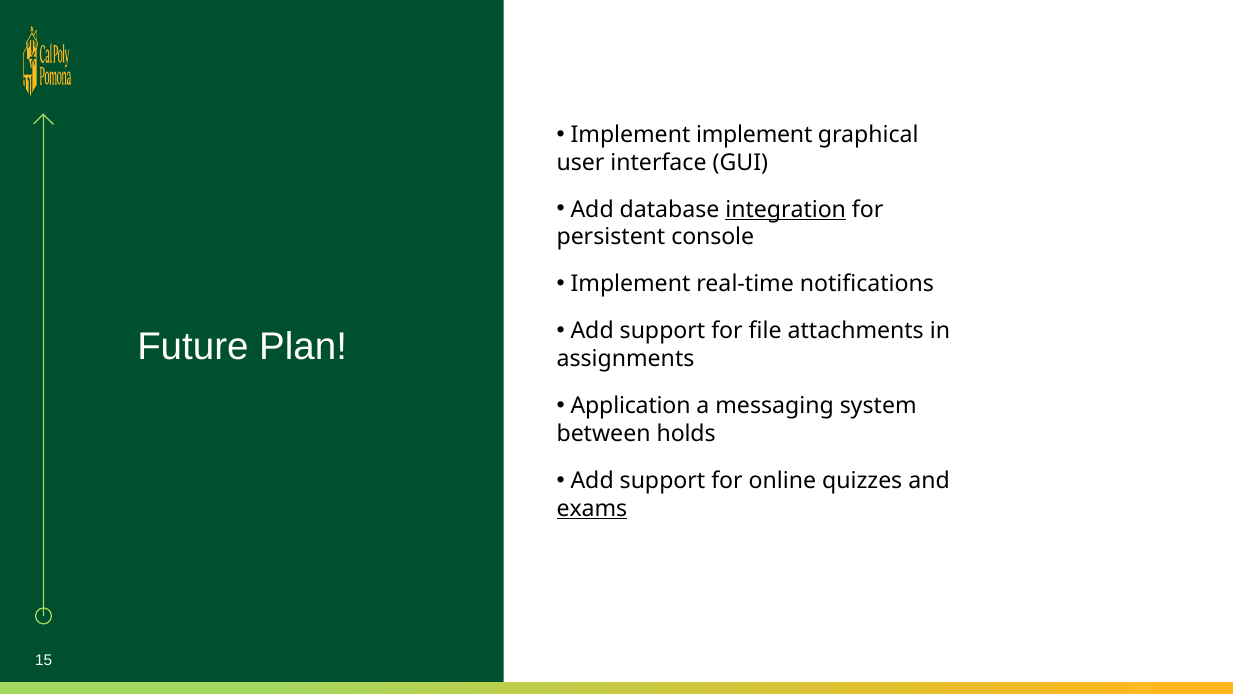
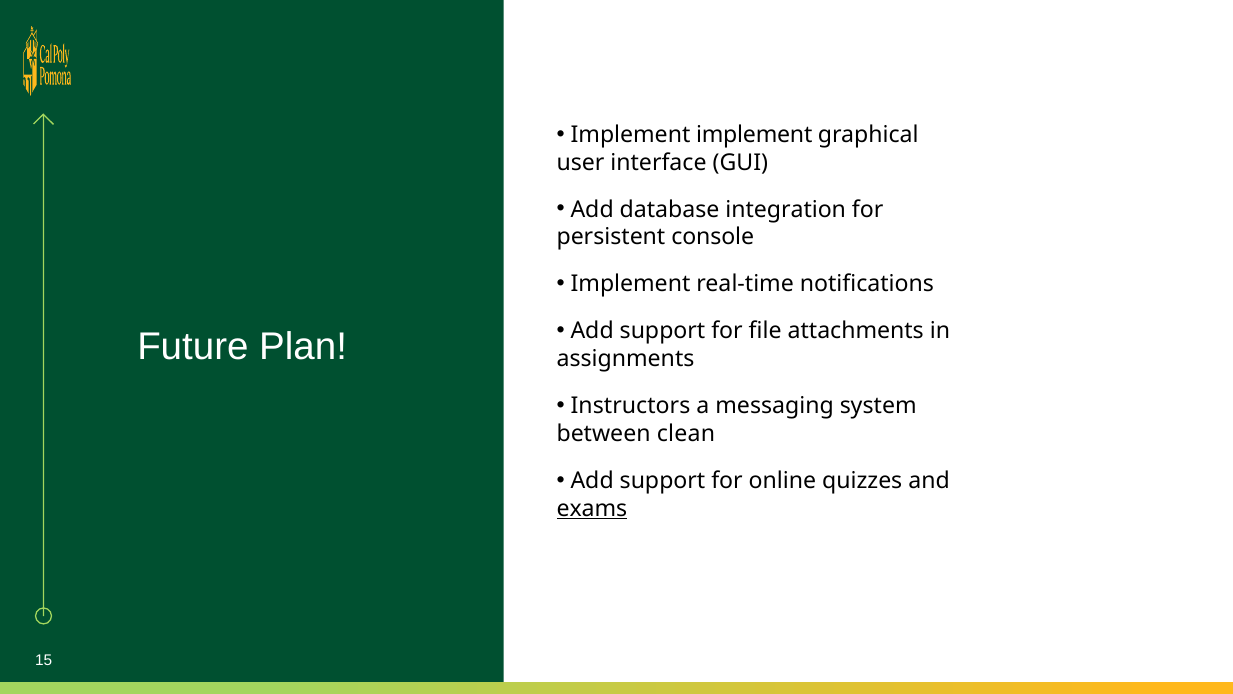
integration underline: present -> none
Application: Application -> Instructors
holds: holds -> clean
